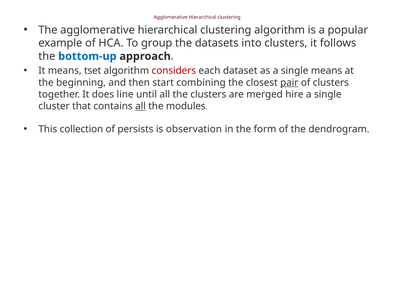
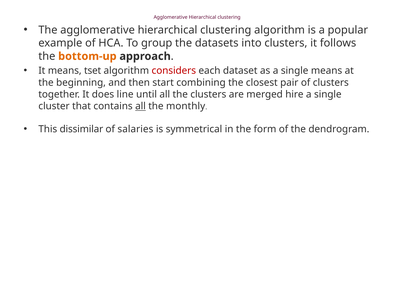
bottom-up colour: blue -> orange
pair underline: present -> none
modules: modules -> monthly
collection: collection -> dissimilar
persists: persists -> salaries
observation: observation -> symmetrical
